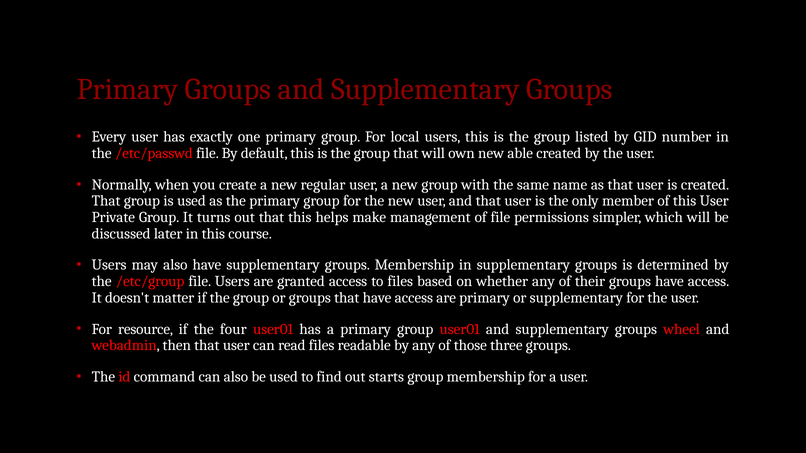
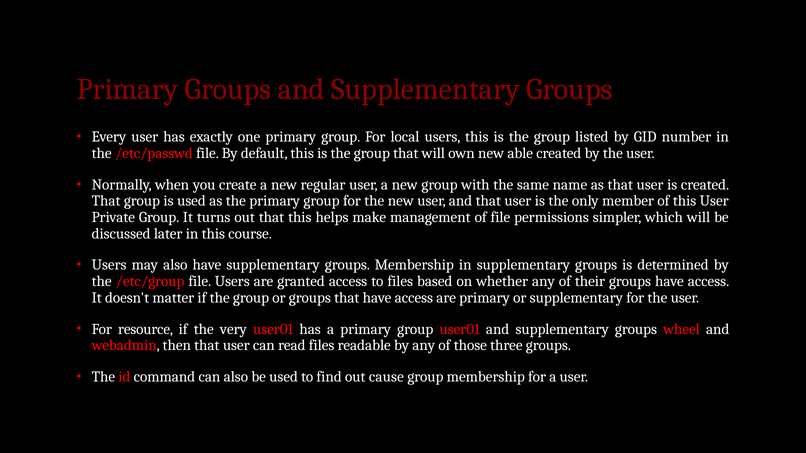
four: four -> very
starts: starts -> cause
